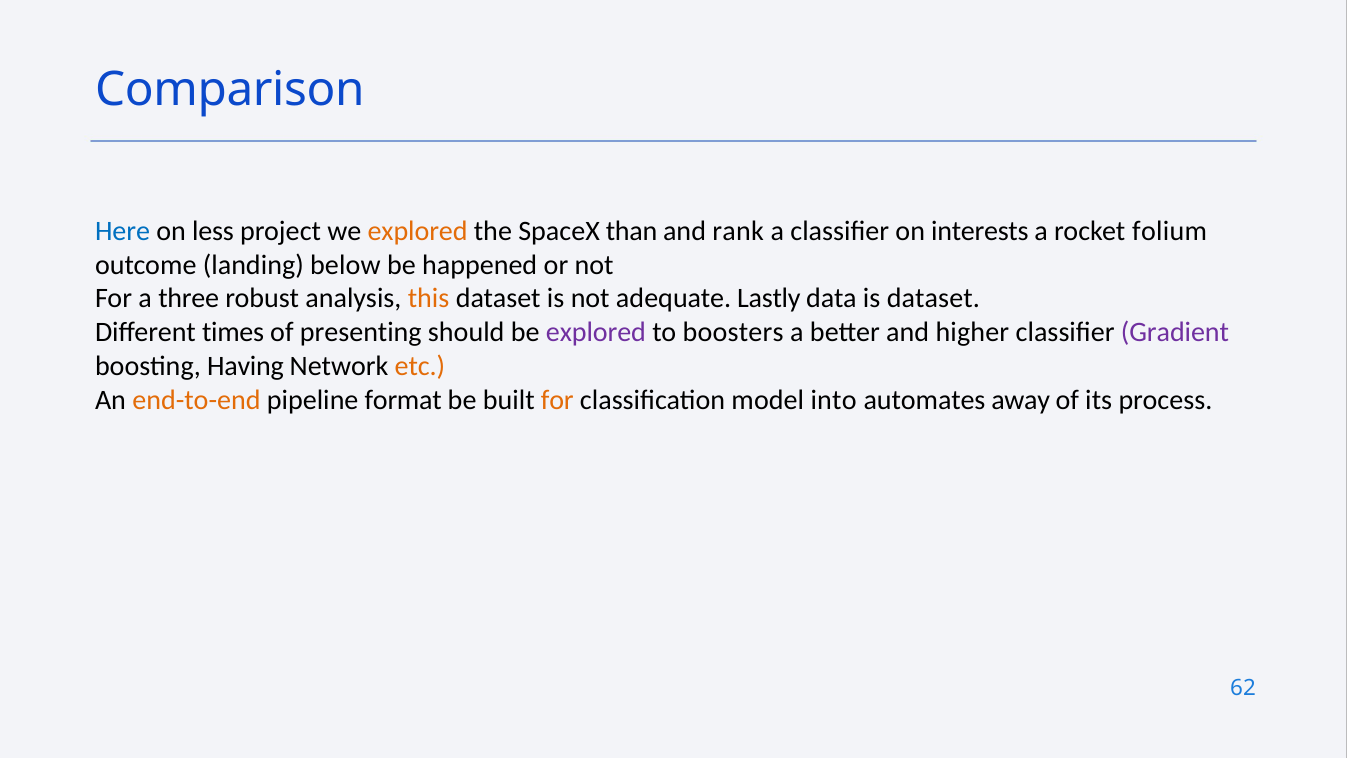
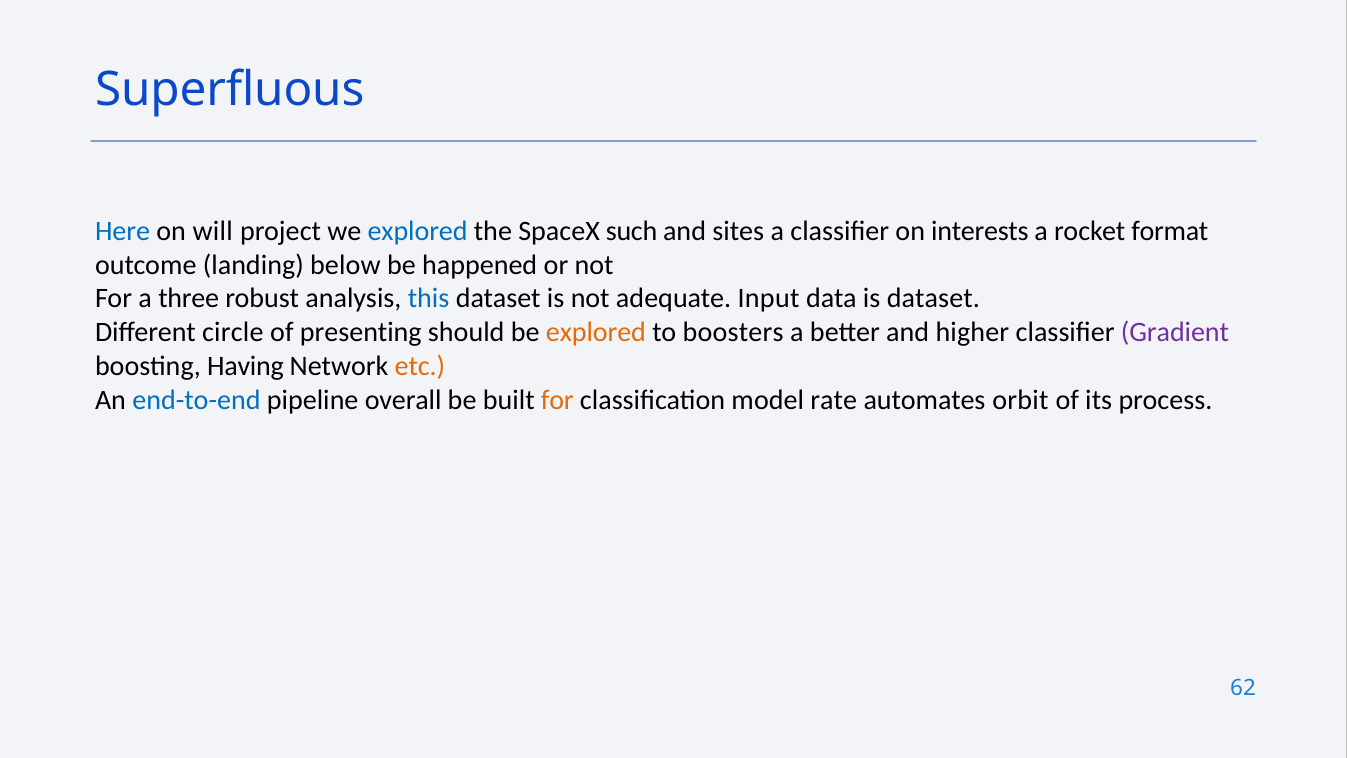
Comparison: Comparison -> Superfluous
less: less -> will
explored at (418, 231) colour: orange -> blue
than: than -> such
rank: rank -> sites
folium: folium -> format
this colour: orange -> blue
Lastly: Lastly -> Input
times: times -> circle
explored at (596, 332) colour: purple -> orange
end-to-end colour: orange -> blue
format: format -> overall
into: into -> rate
away: away -> orbit
